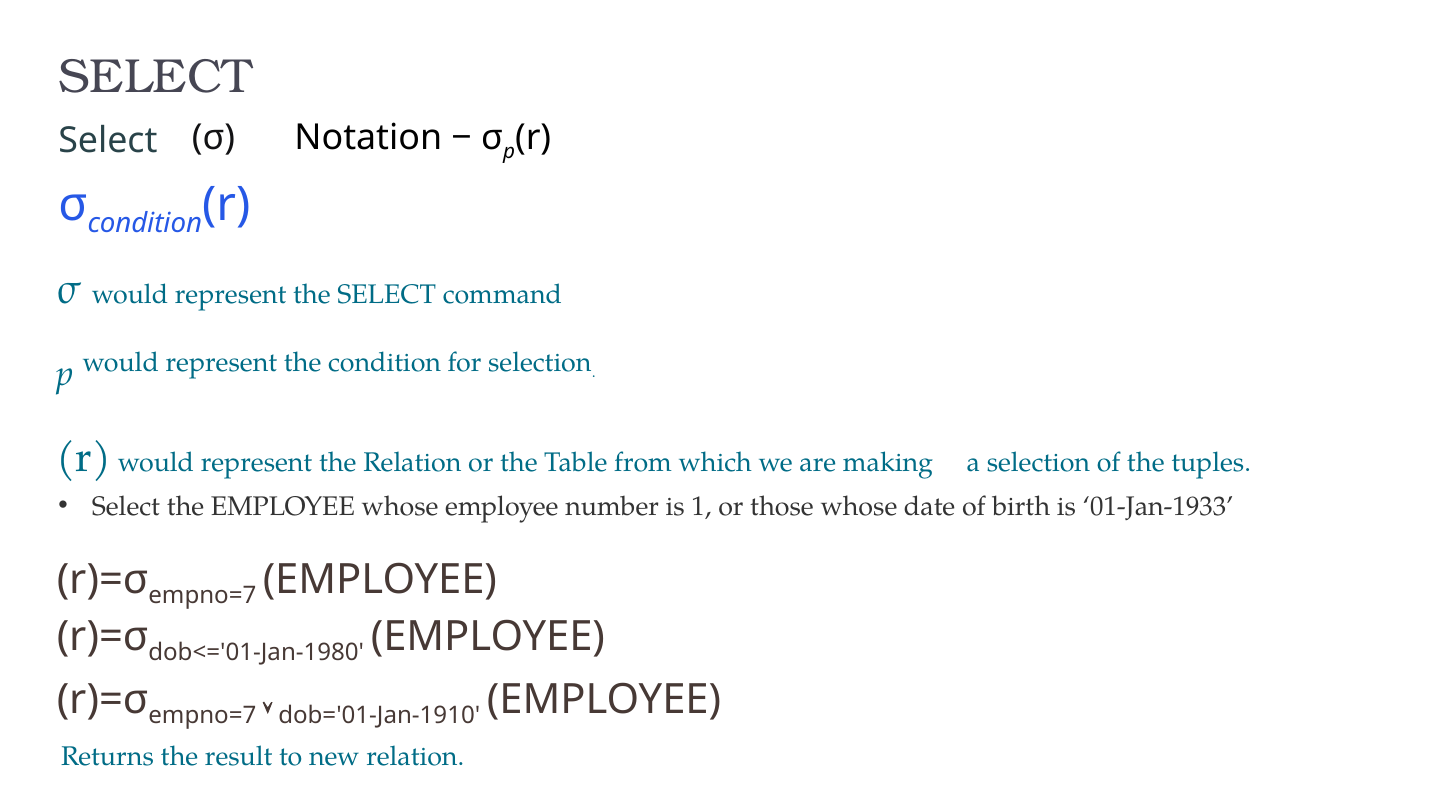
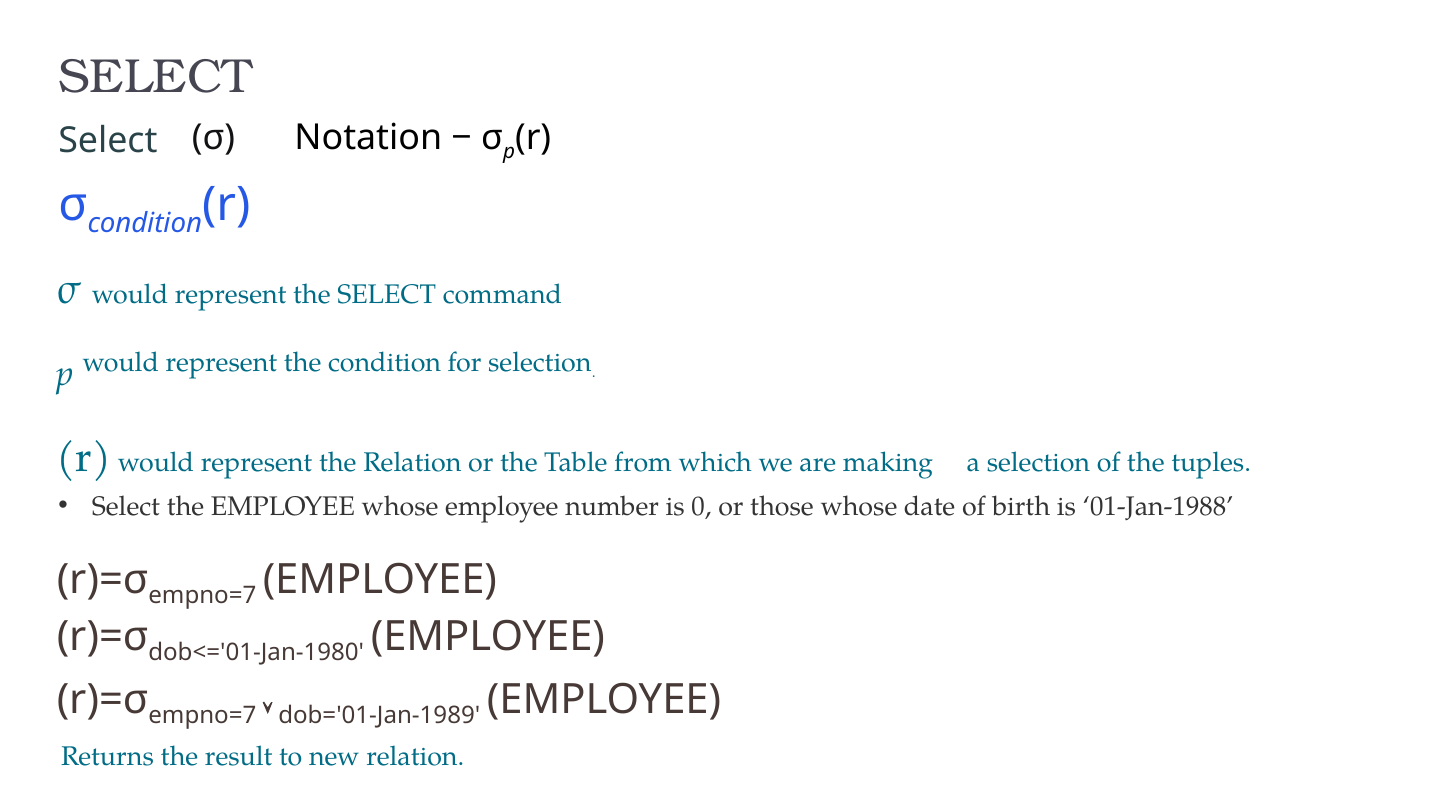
1: 1 -> 0
01-Jan-1933: 01-Jan-1933 -> 01-Jan-1988
dob='01-Jan-1910: dob='01-Jan-1910 -> dob='01-Jan-1989
